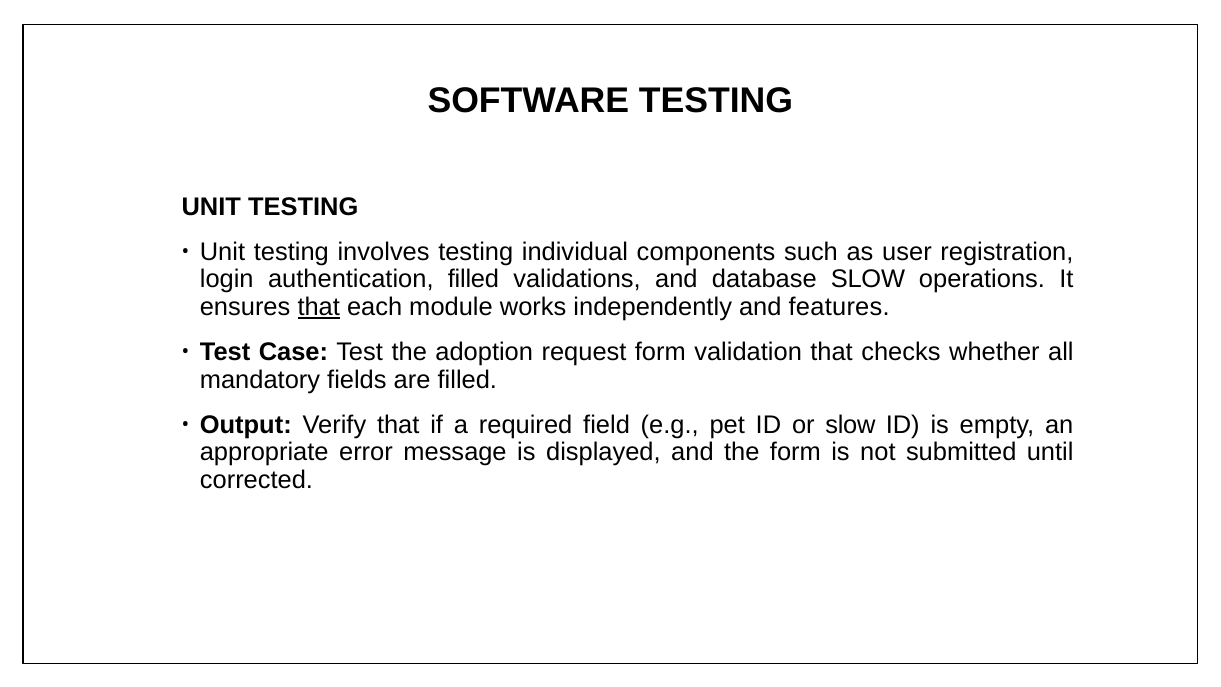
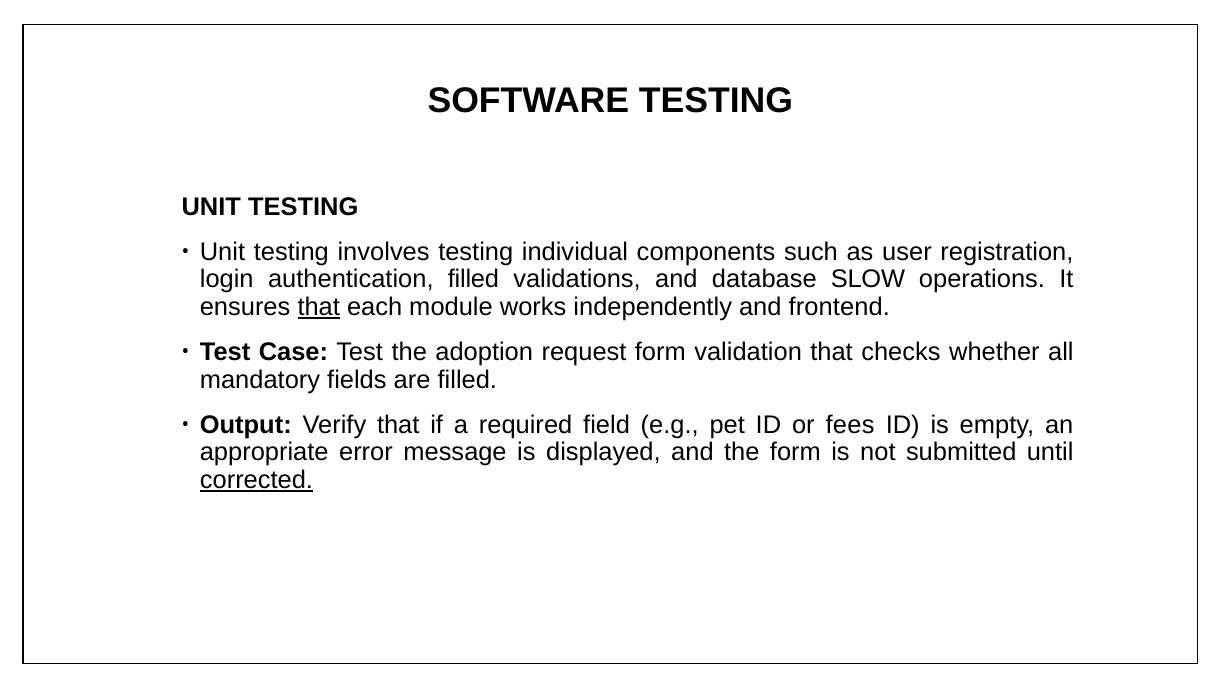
features: features -> frontend
or slow: slow -> fees
corrected underline: none -> present
